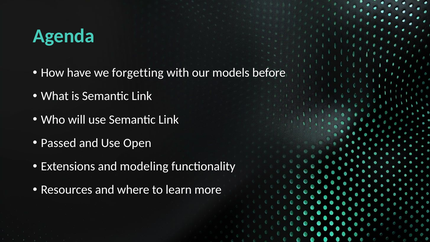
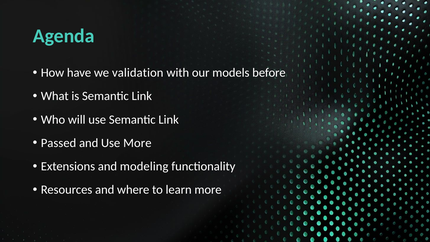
forgetting: forgetting -> validation
Use Open: Open -> More
